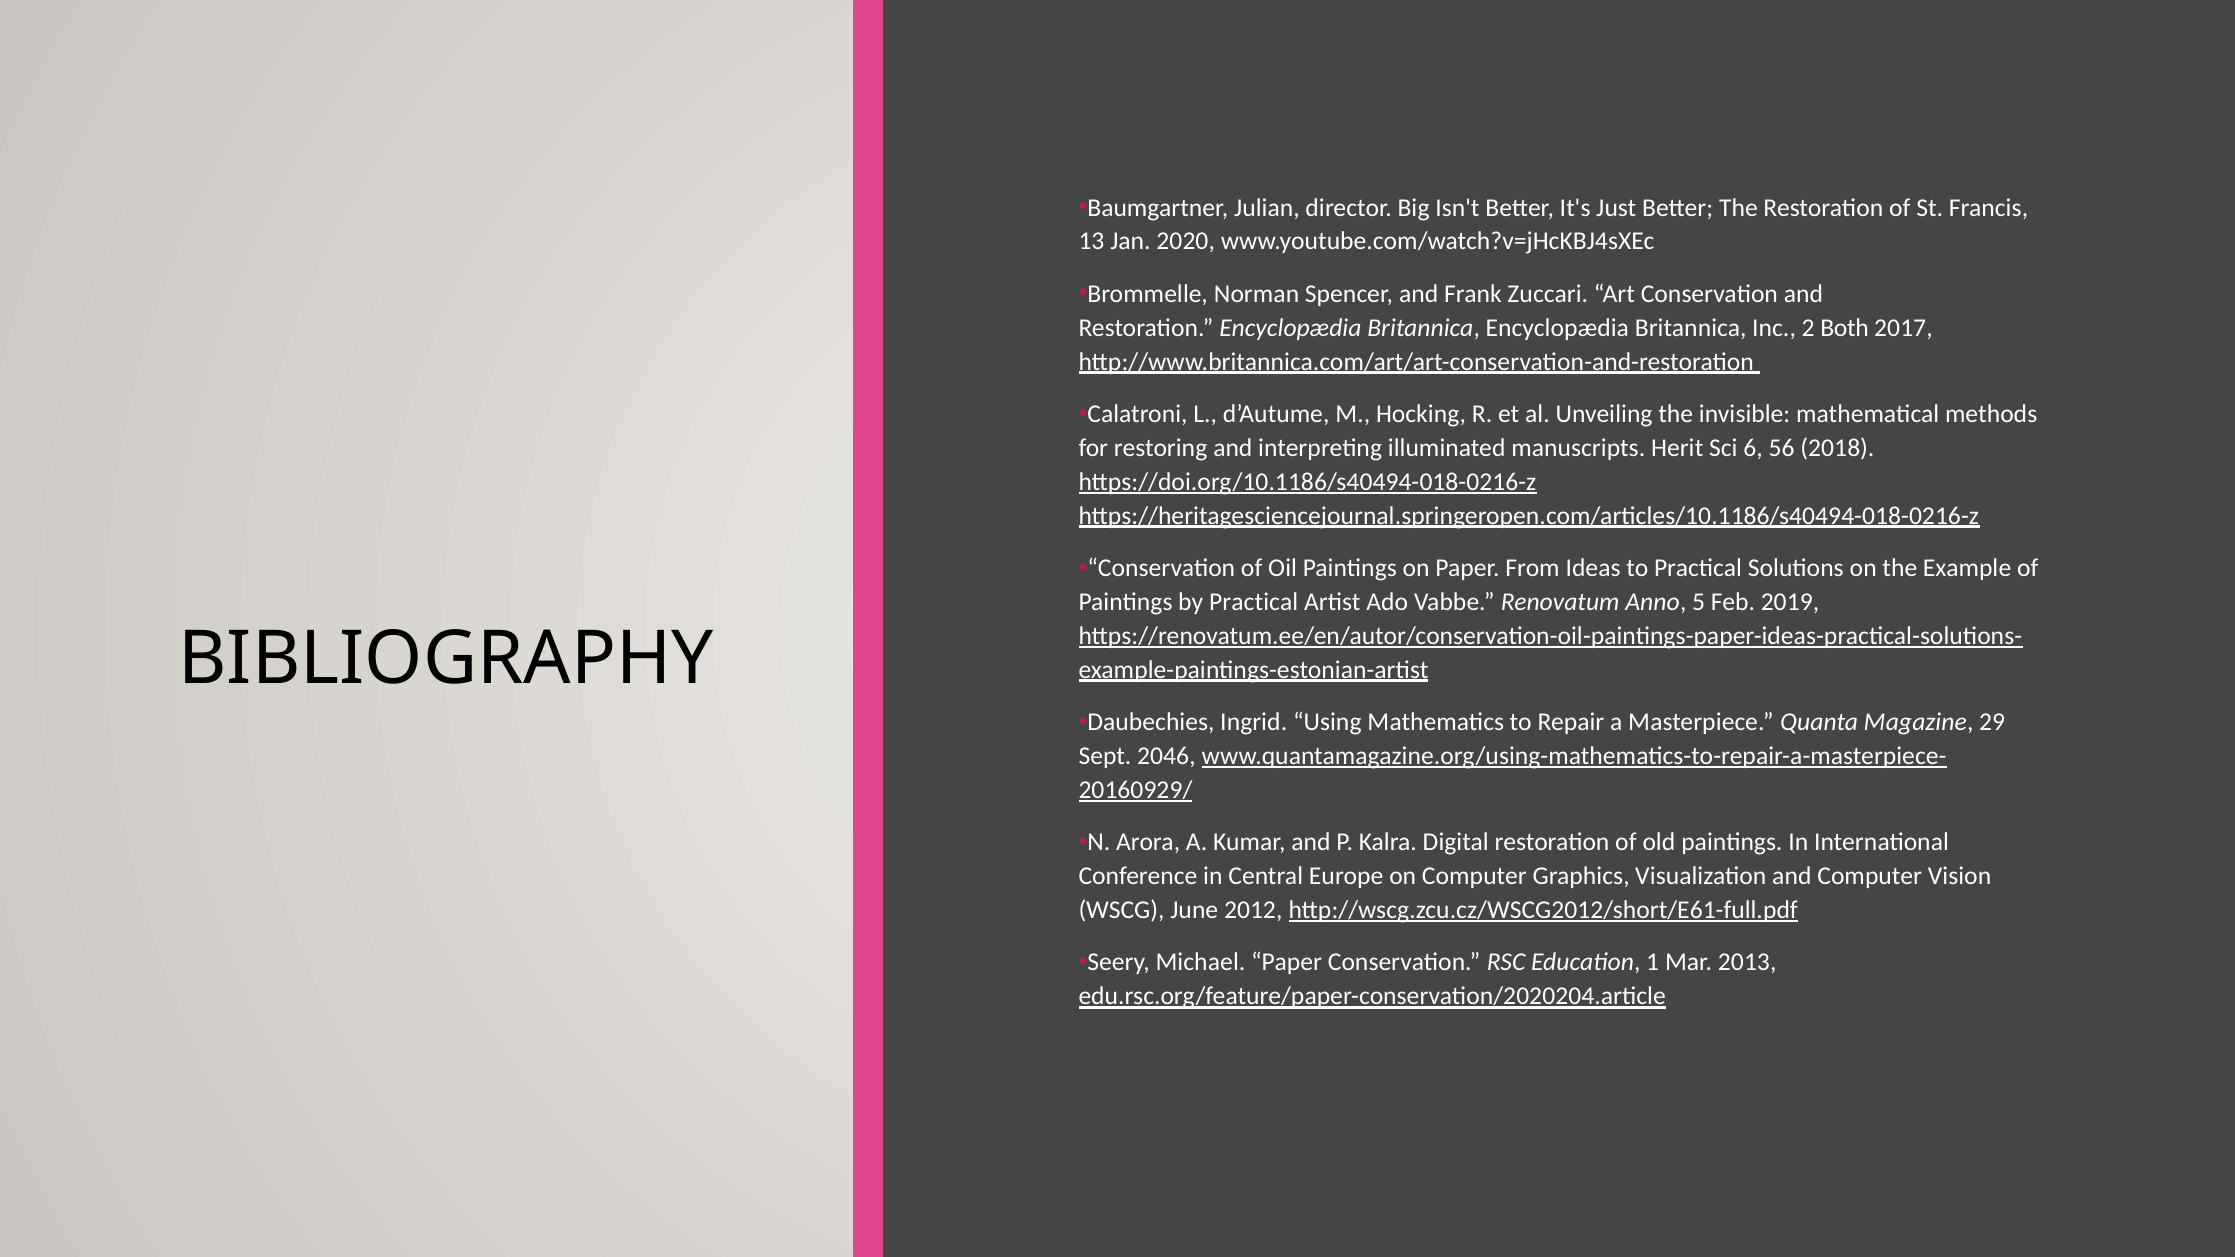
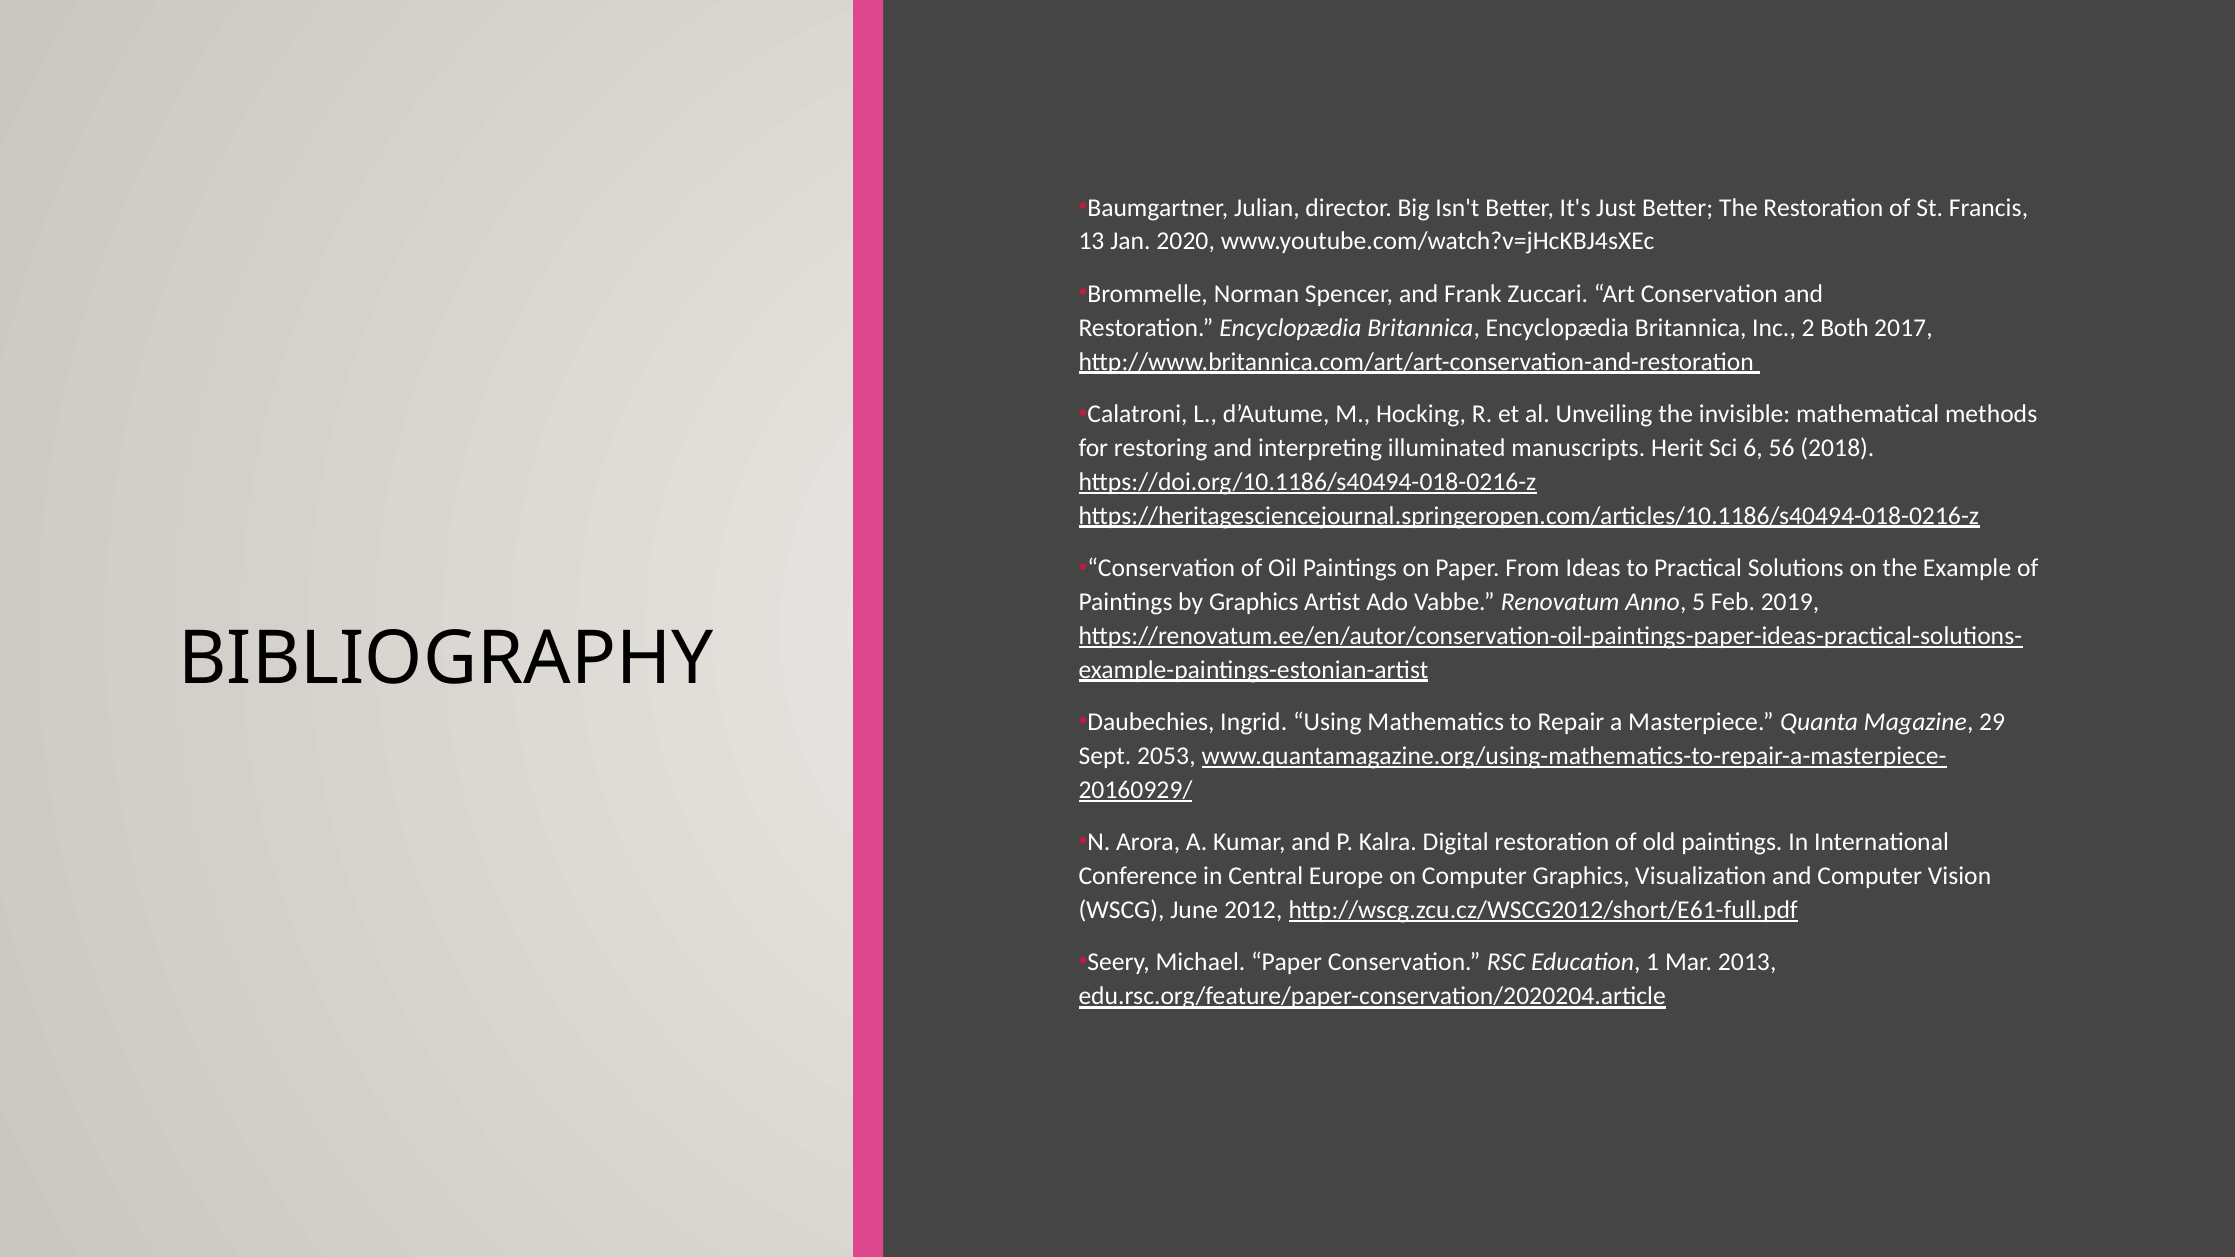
by Practical: Practical -> Graphics
2046: 2046 -> 2053
